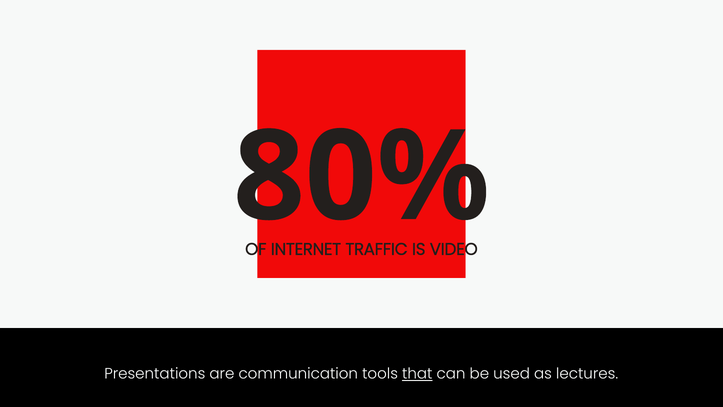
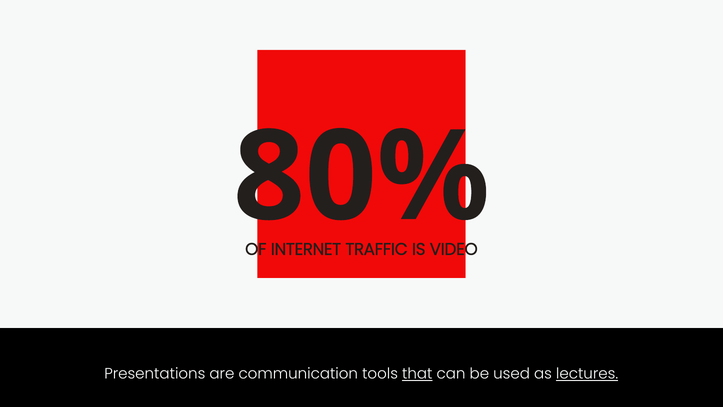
lectures underline: none -> present
